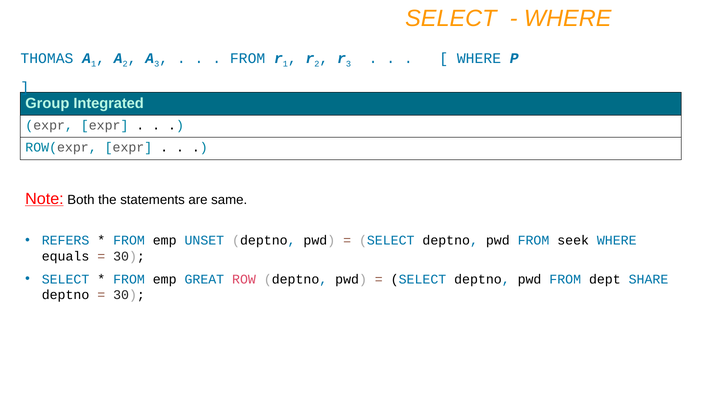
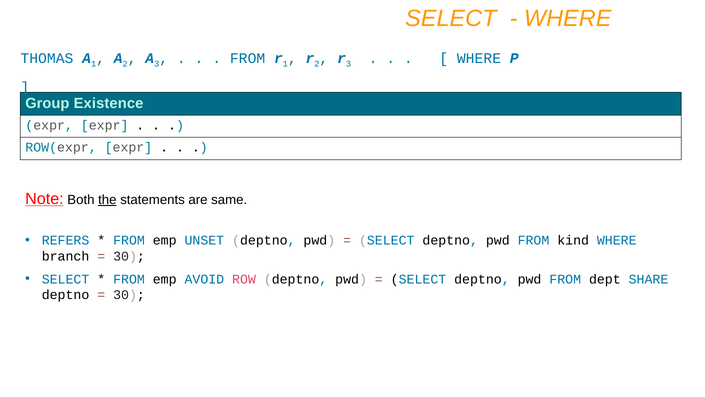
Integrated: Integrated -> Existence
the underline: none -> present
seek: seek -> kind
equals: equals -> branch
GREAT: GREAT -> AVOID
